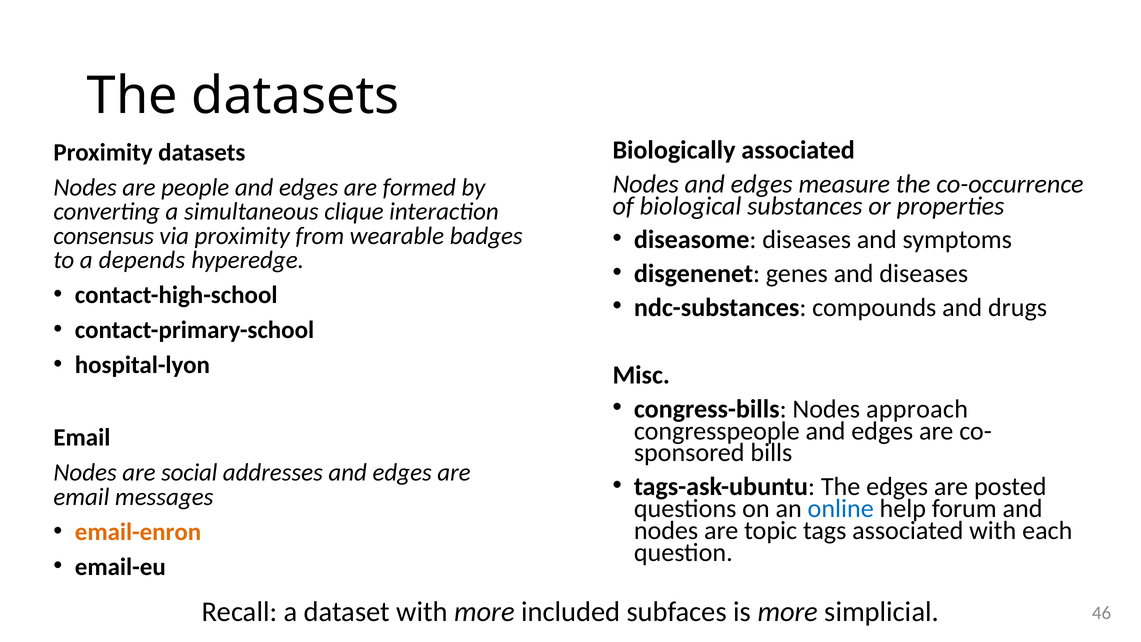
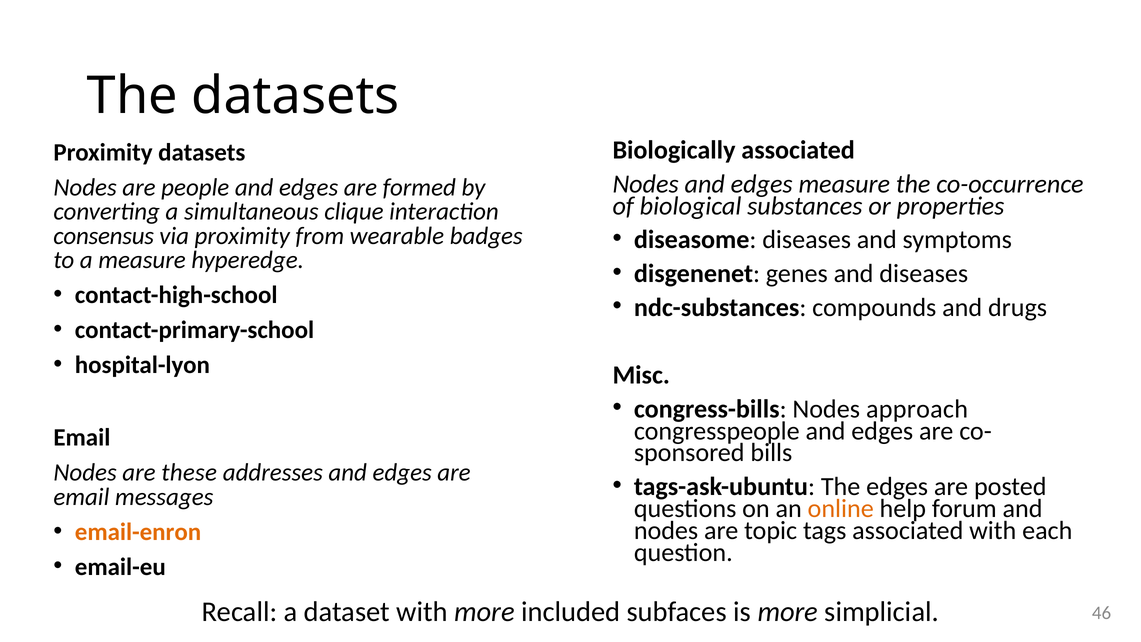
a depends: depends -> measure
social: social -> these
online colour: blue -> orange
